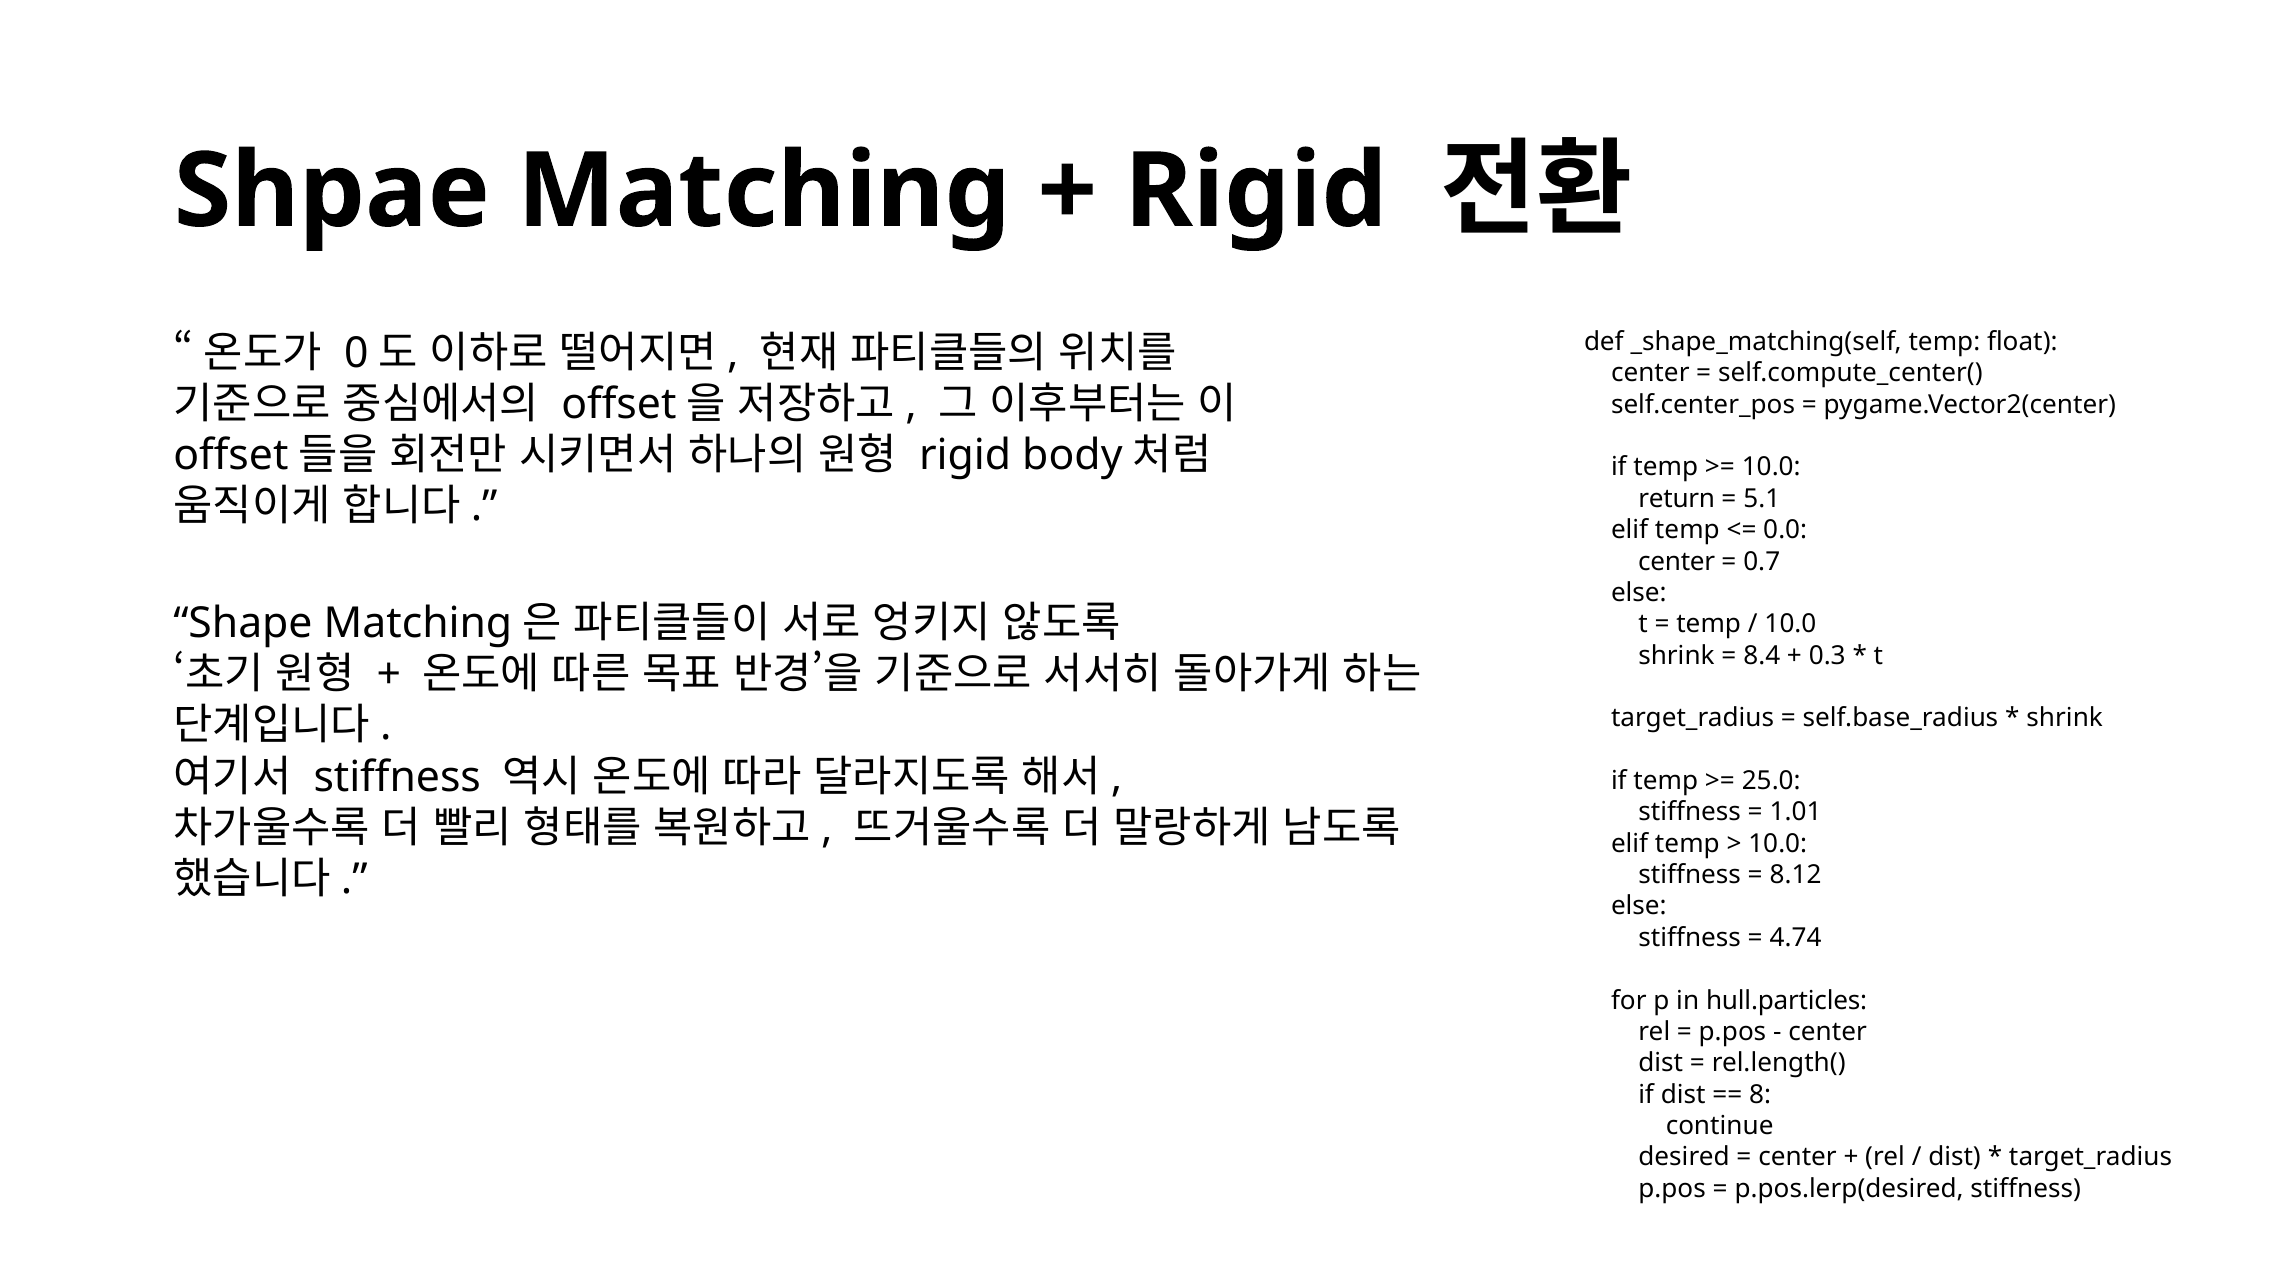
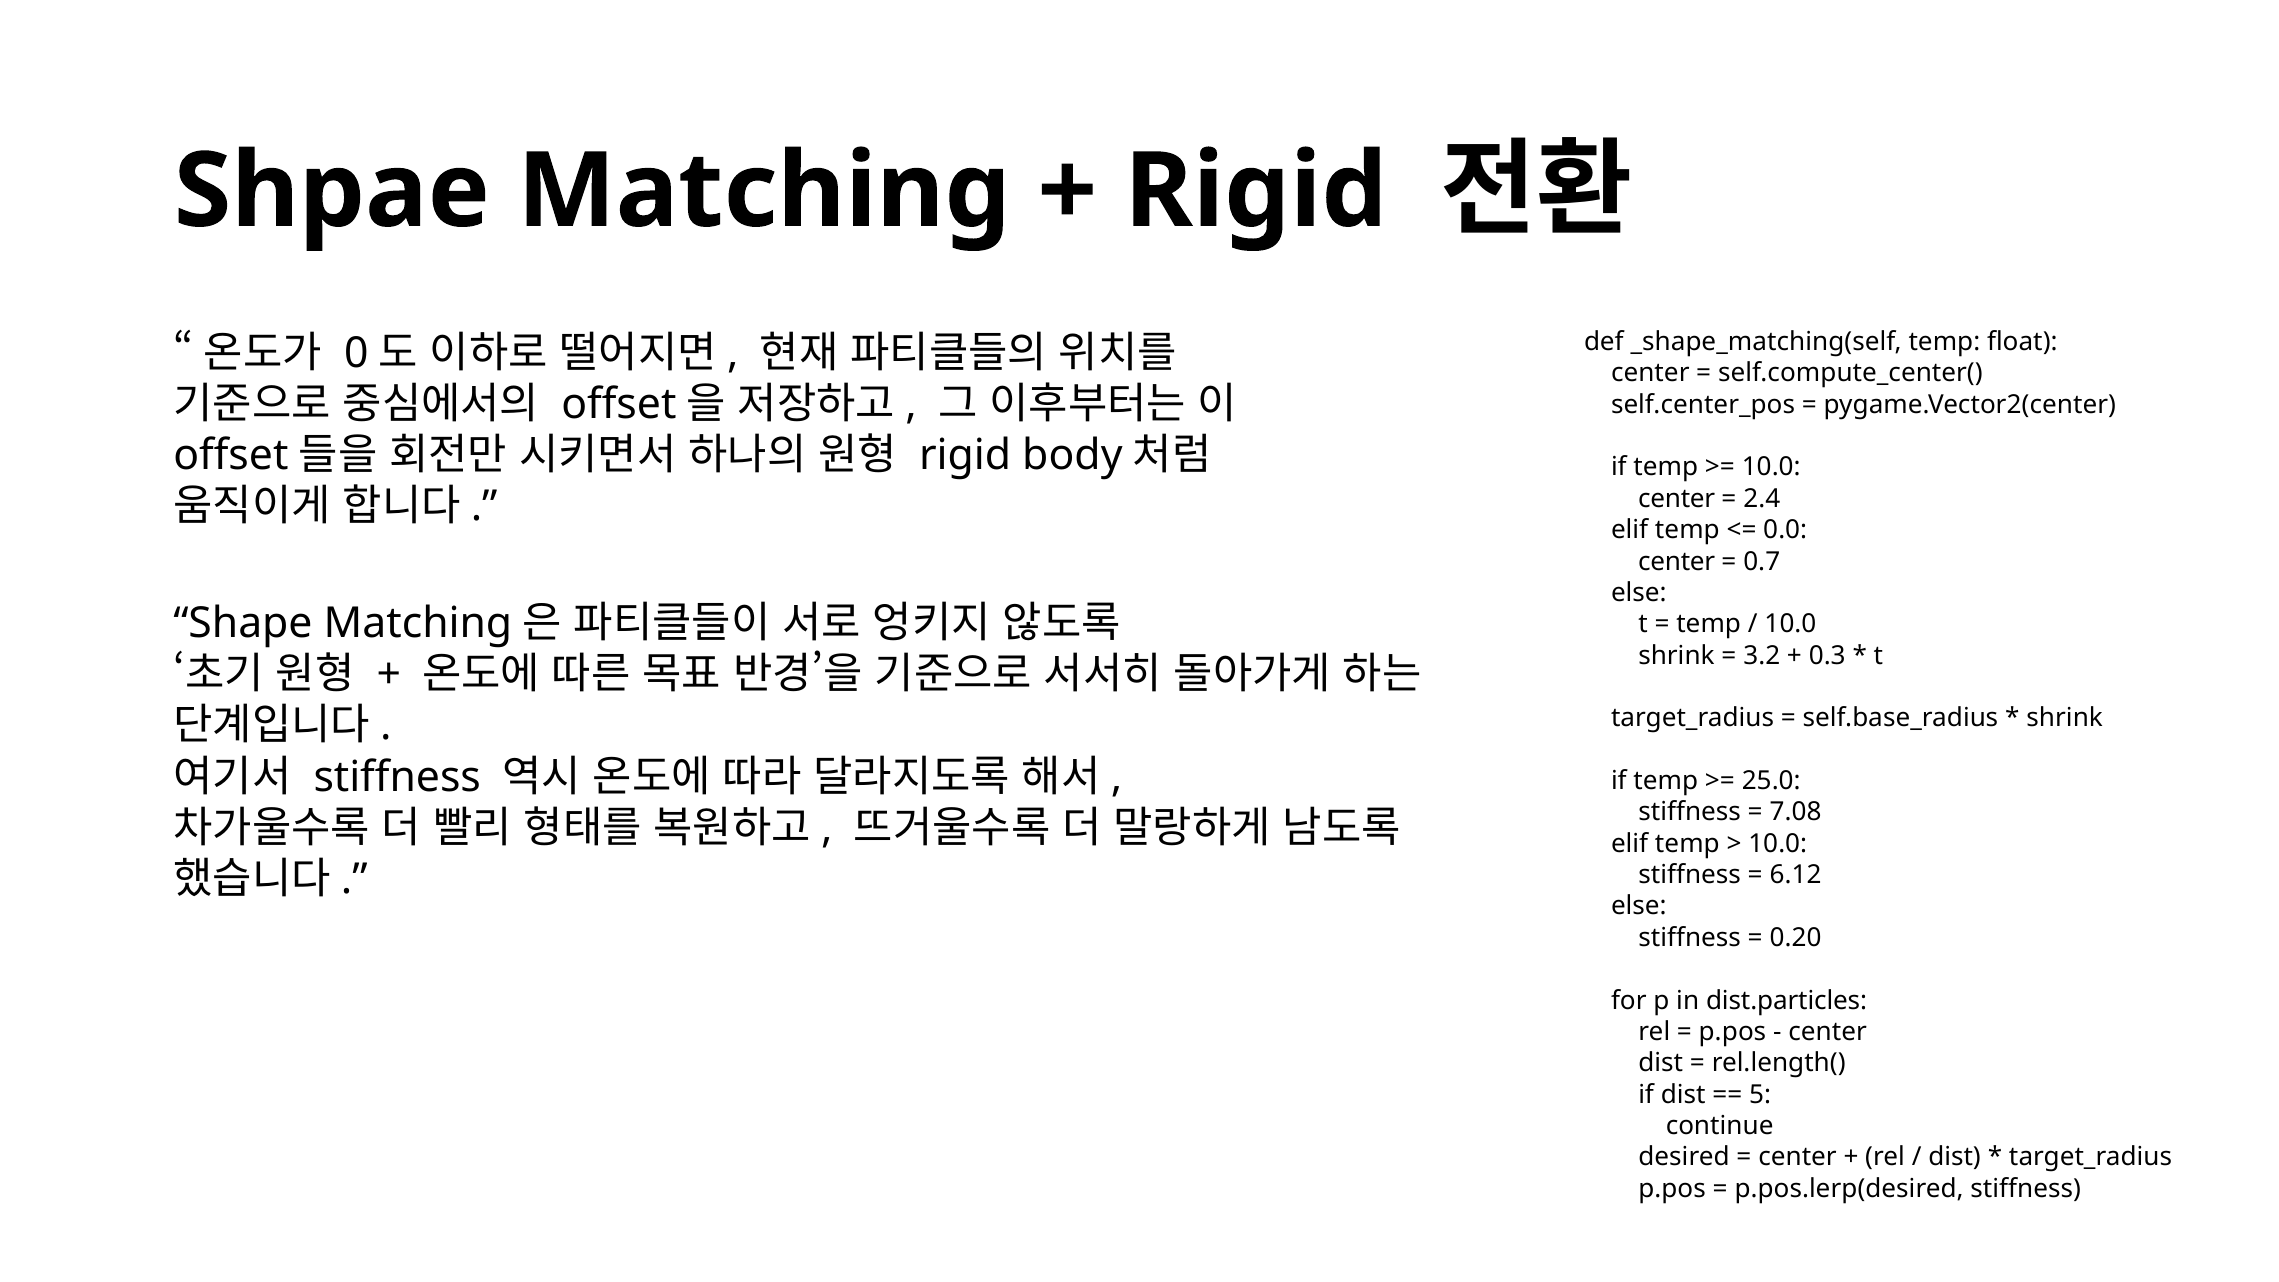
return at (1677, 499): return -> center
5.1: 5.1 -> 2.4
8.4: 8.4 -> 3.2
1.01: 1.01 -> 7.08
8.12: 8.12 -> 6.12
4.74: 4.74 -> 0.20
hull.particles: hull.particles -> dist.particles
8: 8 -> 5
